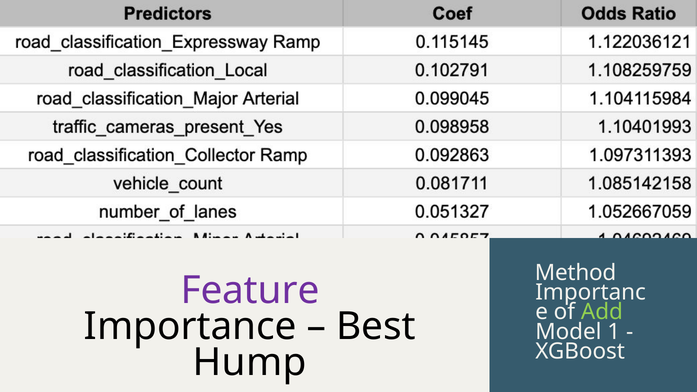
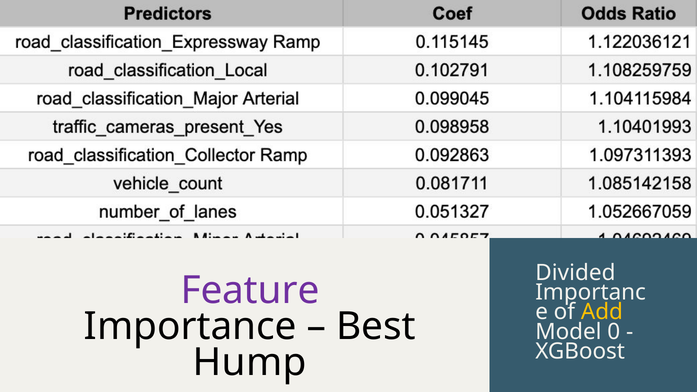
Method: Method -> Divided
Add colour: light green -> yellow
1: 1 -> 0
